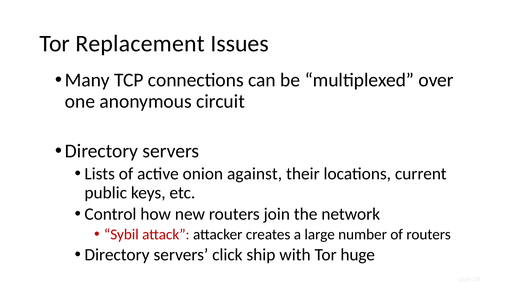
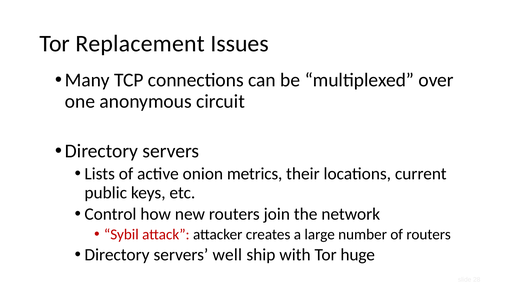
against: against -> metrics
click: click -> well
